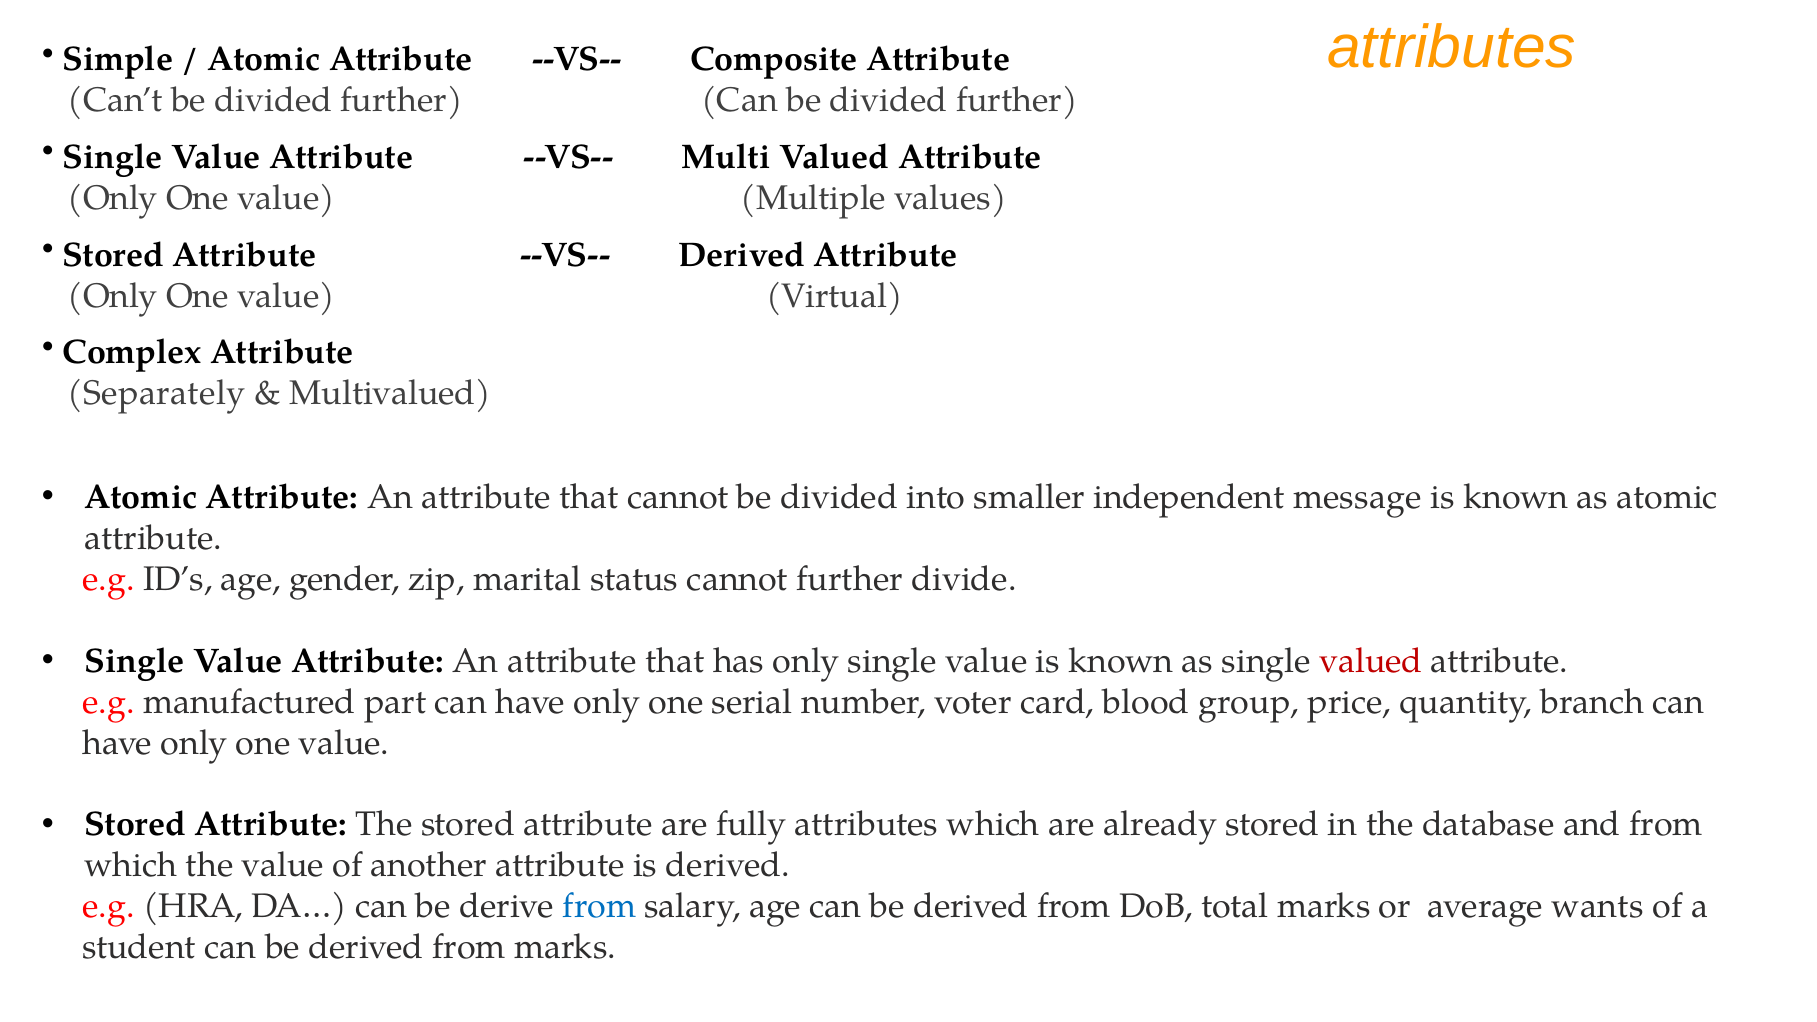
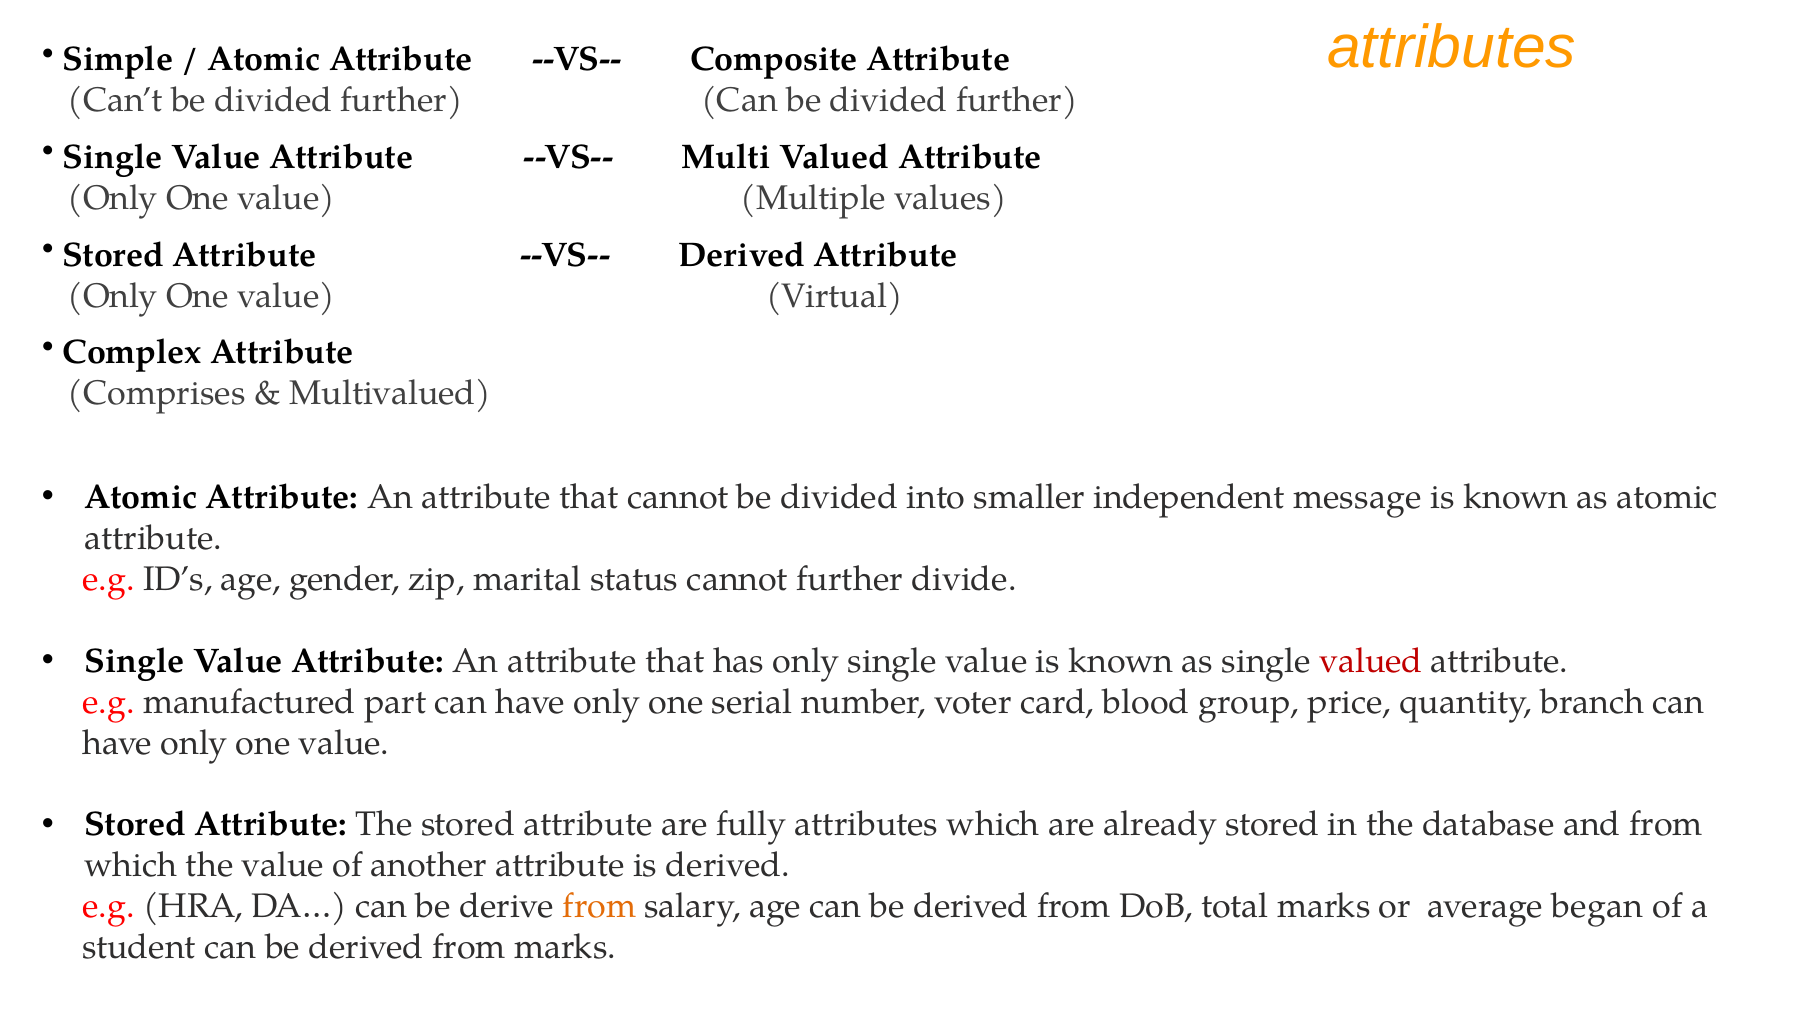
Separately: Separately -> Comprises
from at (599, 906) colour: blue -> orange
wants: wants -> began
